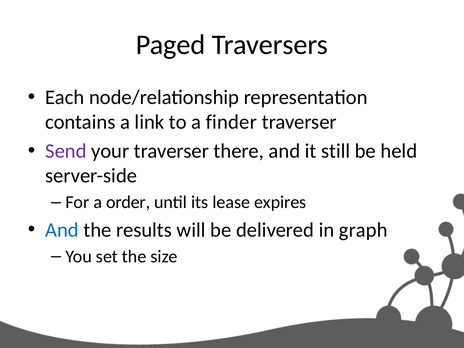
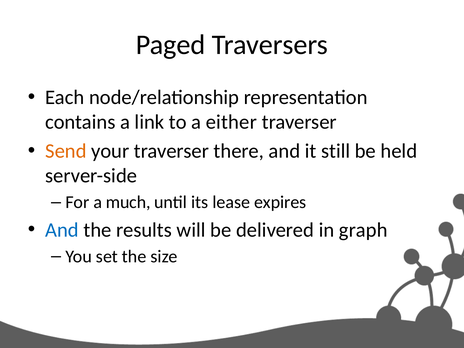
finder: finder -> either
Send colour: purple -> orange
order: order -> much
